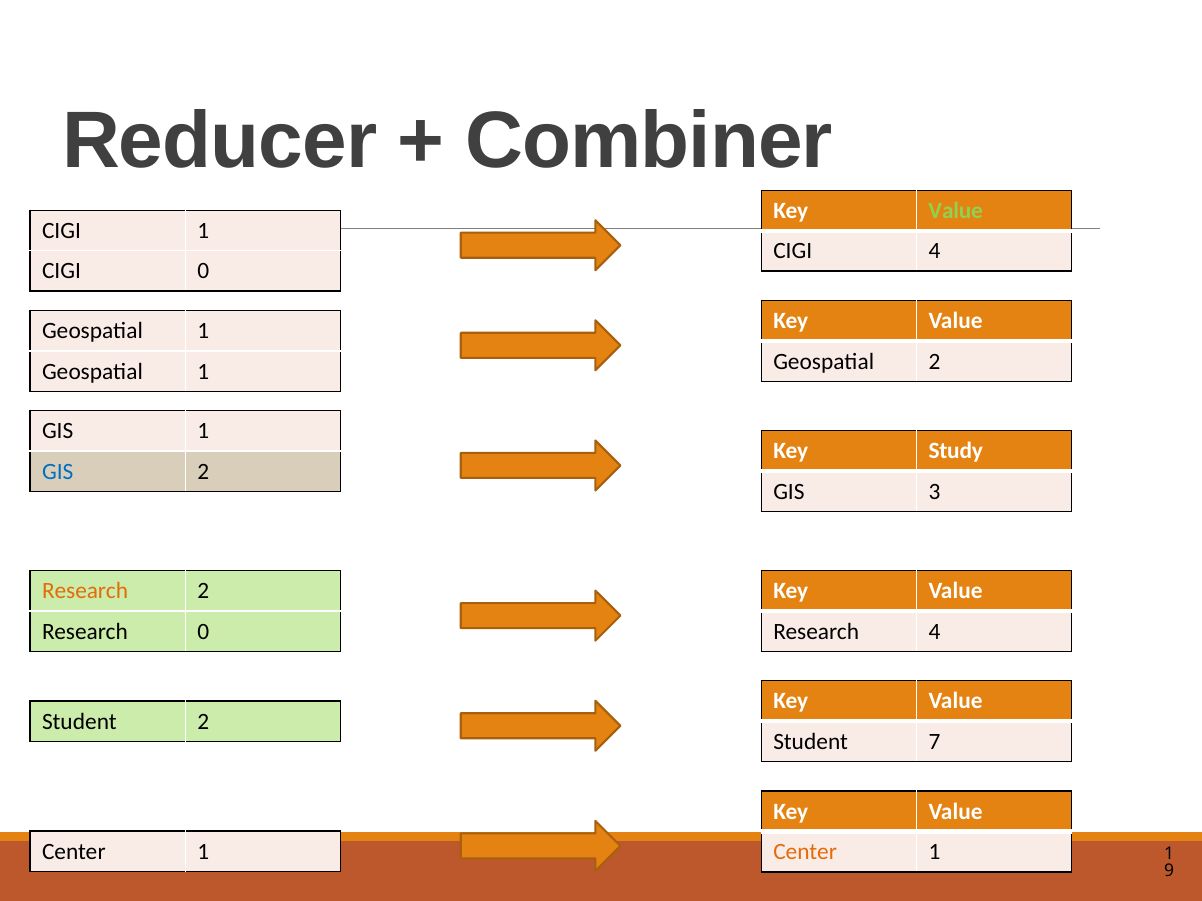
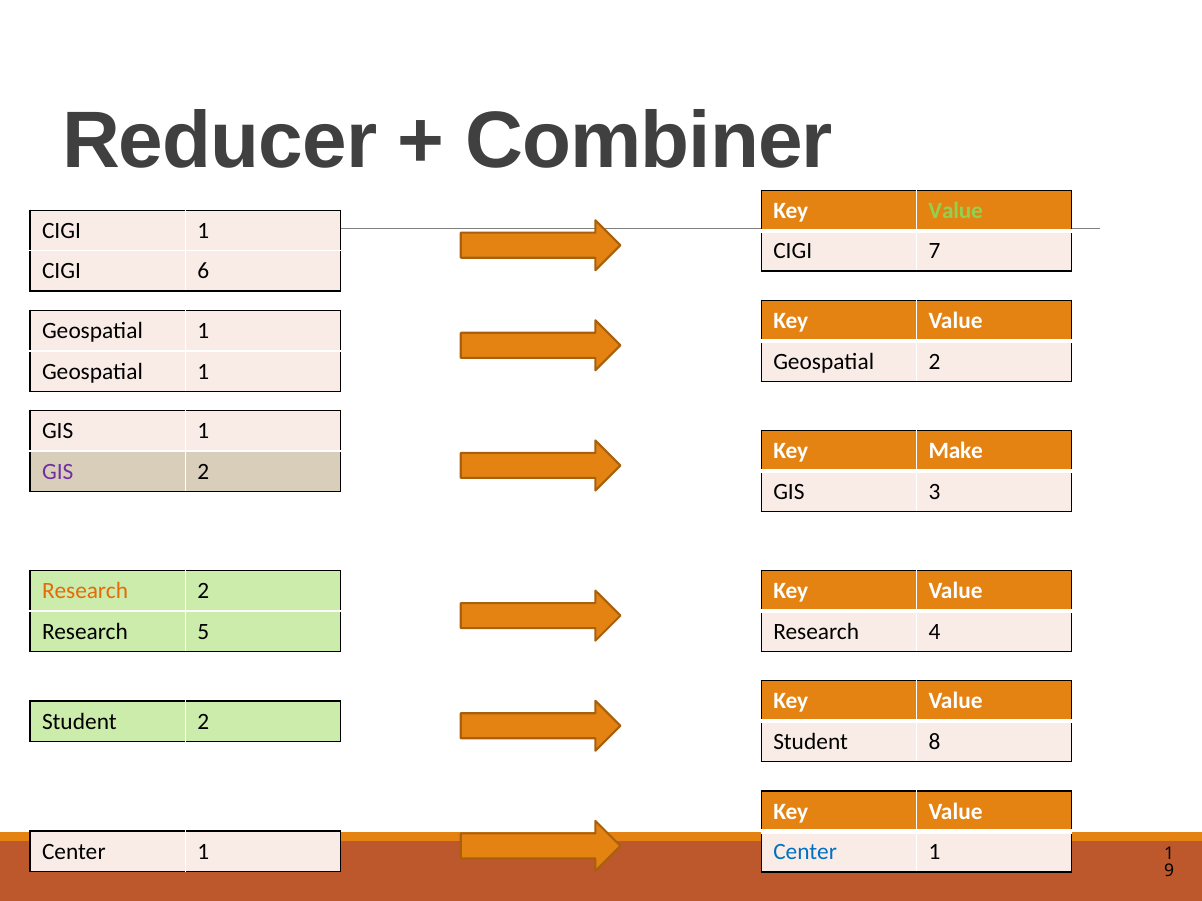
CIGI 4: 4 -> 7
CIGI 0: 0 -> 6
Study: Study -> Make
GIS at (58, 472) colour: blue -> purple
Research 0: 0 -> 5
7: 7 -> 8
Center at (805, 852) colour: orange -> blue
